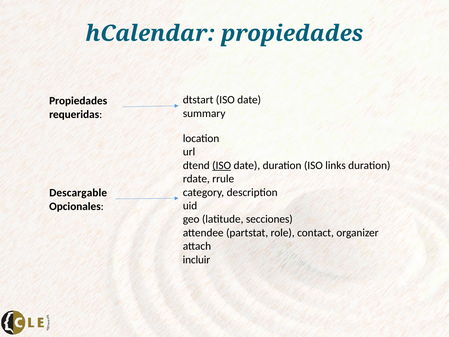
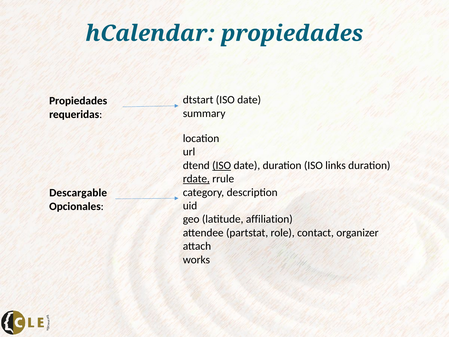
rdate underline: none -> present
secciones: secciones -> affiliation
incluir: incluir -> works
